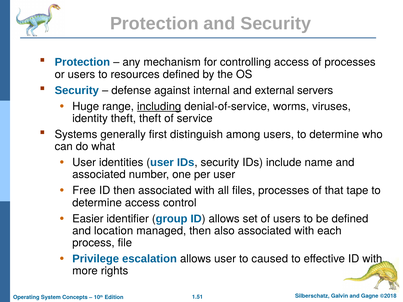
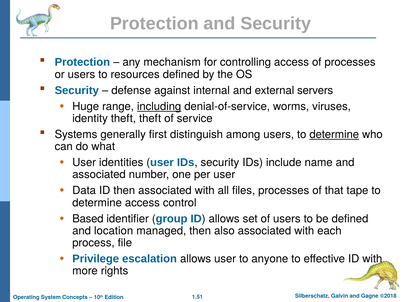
determine at (334, 135) underline: none -> present
Free: Free -> Data
Easier: Easier -> Based
caused: caused -> anyone
